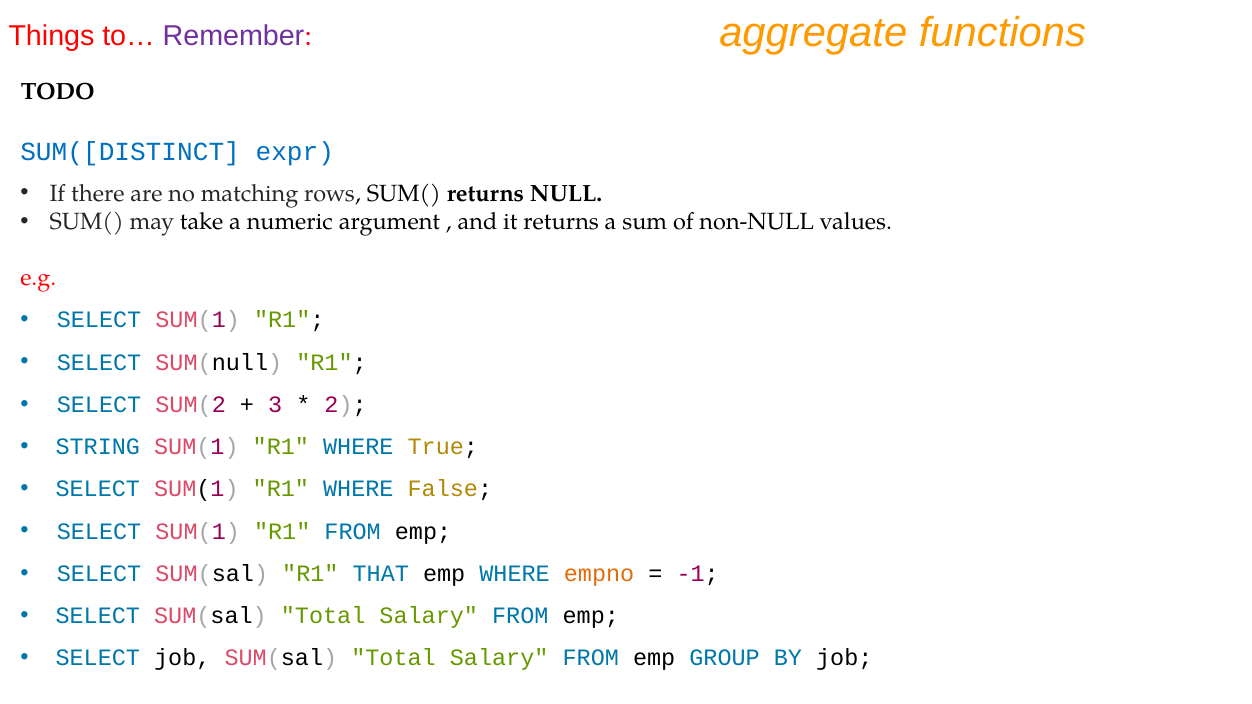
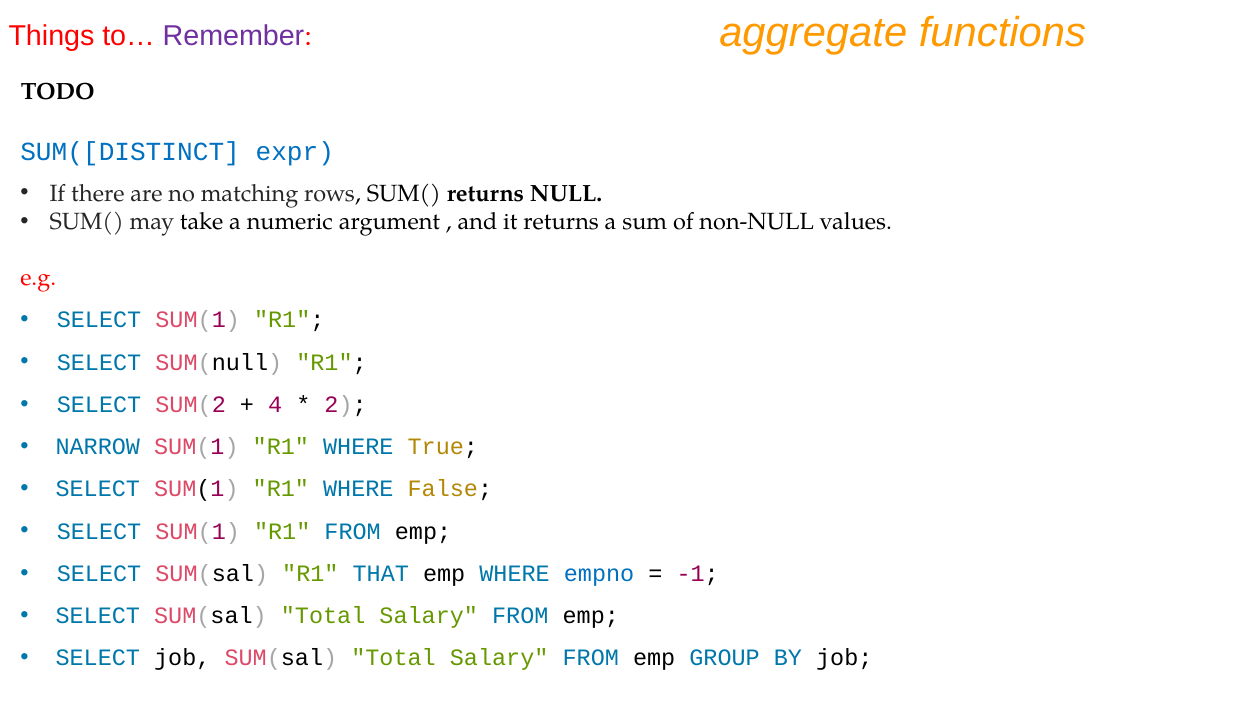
3: 3 -> 4
STRING: STRING -> NARROW
empno colour: orange -> blue
